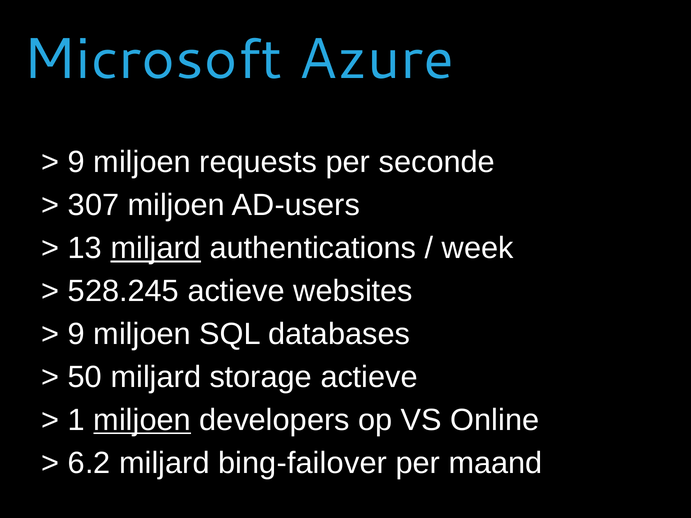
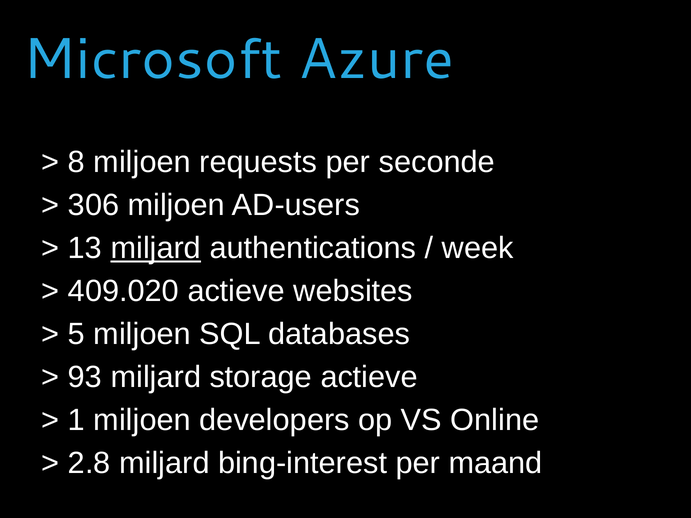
9 at (76, 162): 9 -> 8
307: 307 -> 306
528.245: 528.245 -> 409.020
9 at (76, 334): 9 -> 5
50: 50 -> 93
miljoen at (142, 420) underline: present -> none
6.2: 6.2 -> 2.8
bing-failover: bing-failover -> bing-interest
